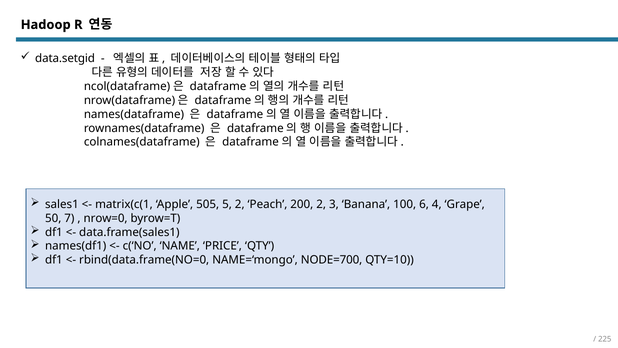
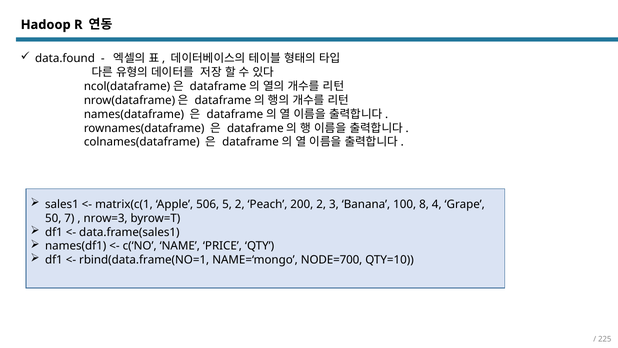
data.setgid: data.setgid -> data.found
505: 505 -> 506
6: 6 -> 8
nrow=0: nrow=0 -> nrow=3
rbind(data.frame(NO=0: rbind(data.frame(NO=0 -> rbind(data.frame(NO=1
